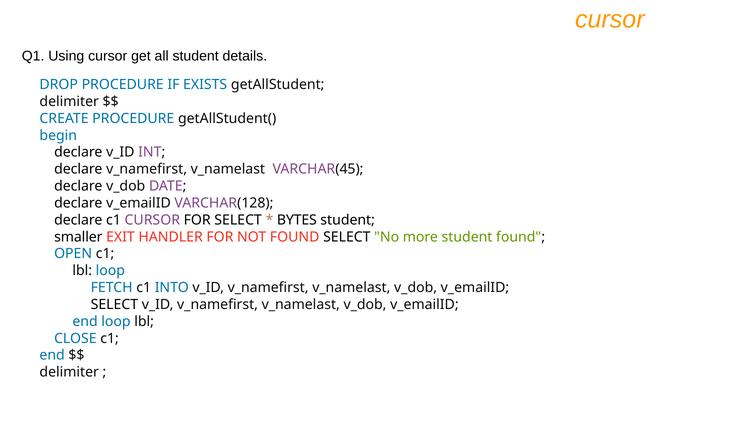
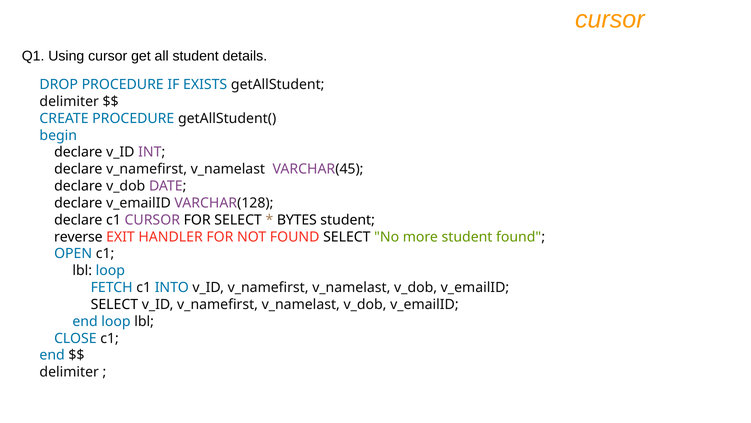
smaller: smaller -> reverse
